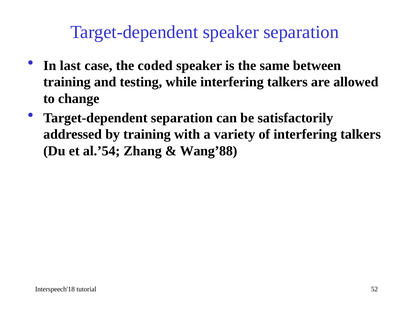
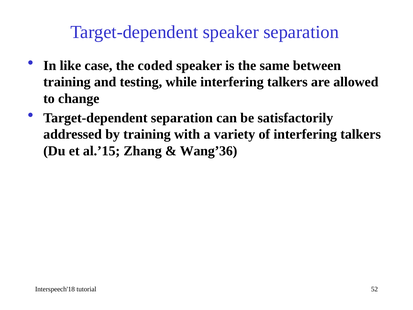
last: last -> like
al.’54: al.’54 -> al.’15
Wang’88: Wang’88 -> Wang’36
